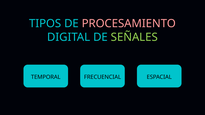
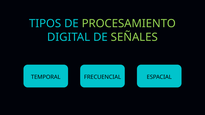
PROCESAMIENTO colour: pink -> light green
